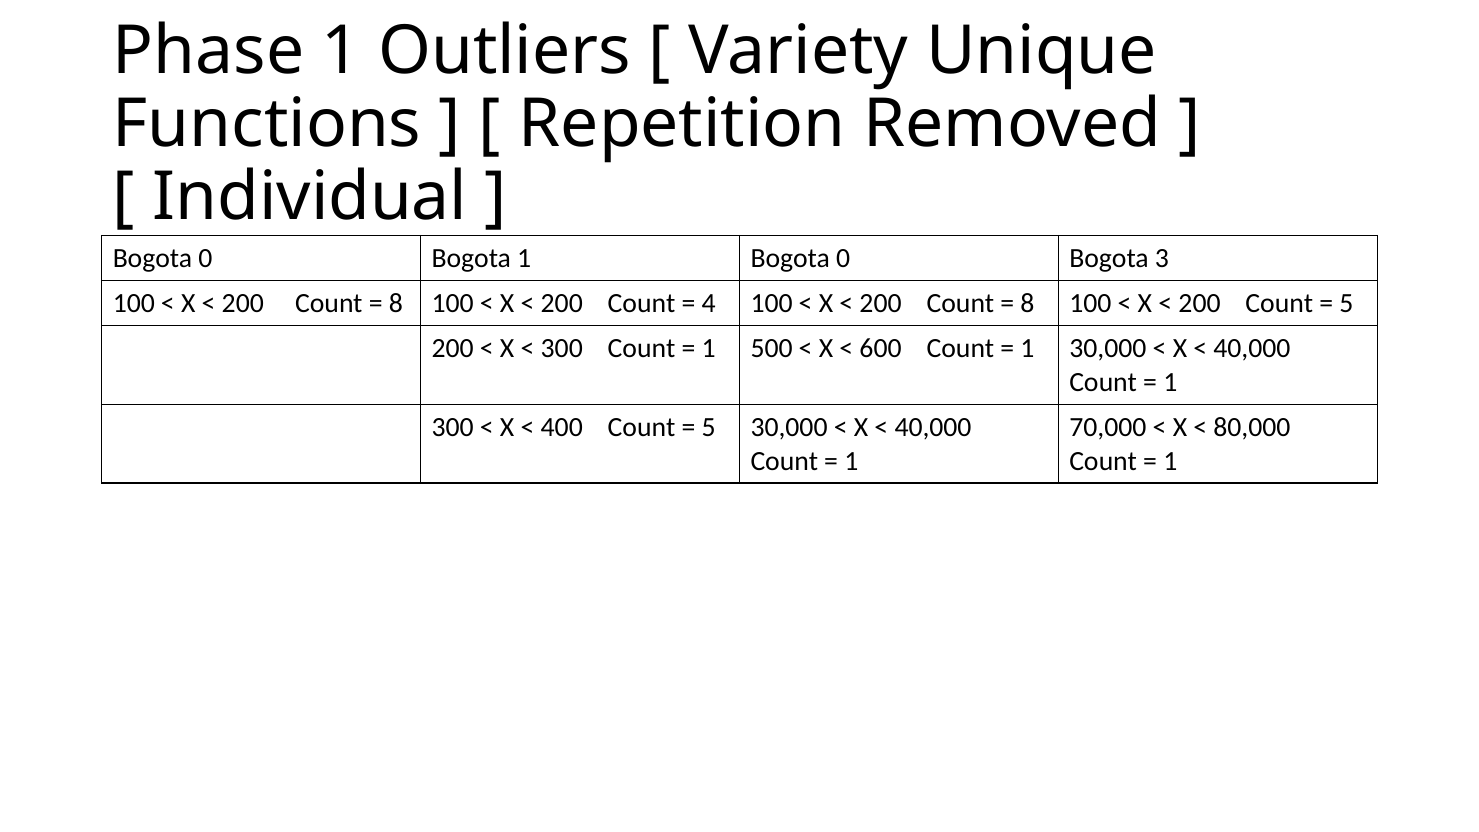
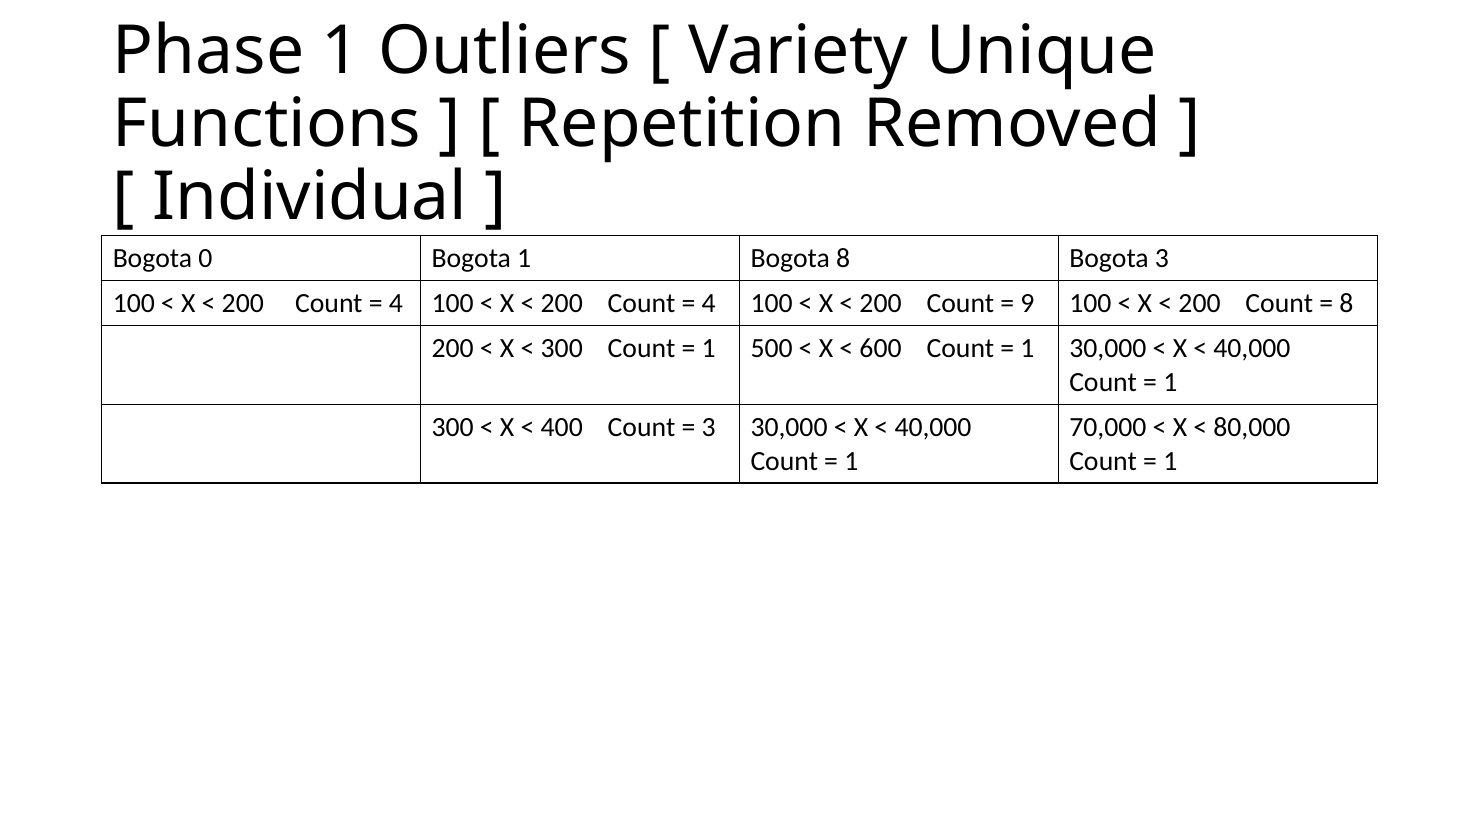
1 Bogota 0: 0 -> 8
8 at (396, 303): 8 -> 4
8 at (1027, 303): 8 -> 9
5 at (1346, 303): 5 -> 8
5 at (709, 427): 5 -> 3
